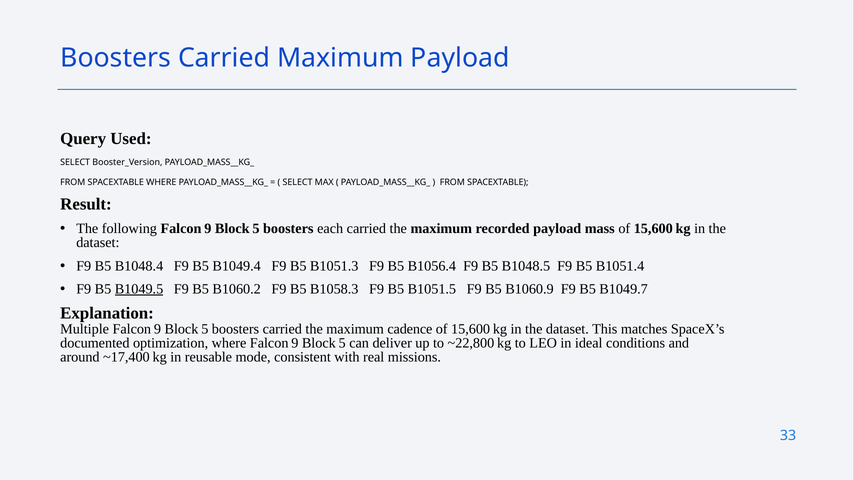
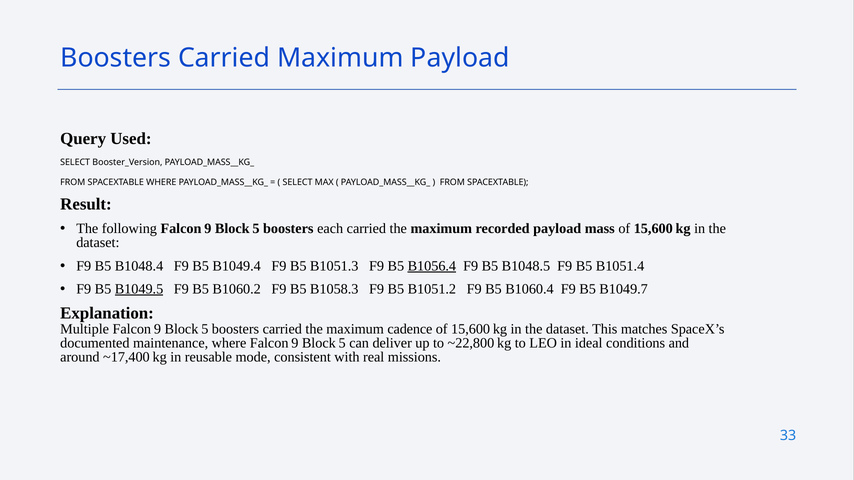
B1056.4 underline: none -> present
B1051.5: B1051.5 -> B1051.2
B1060.9: B1060.9 -> B1060.4
optimization: optimization -> maintenance
